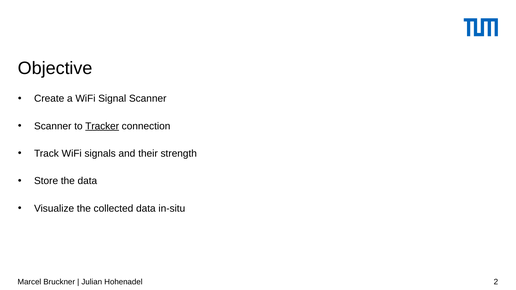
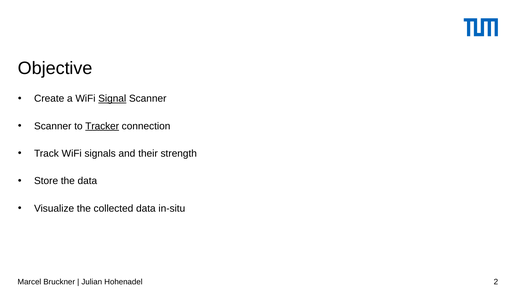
Signal underline: none -> present
